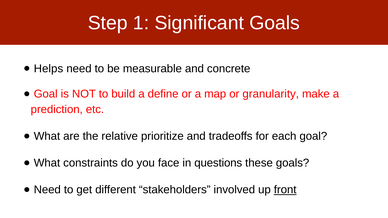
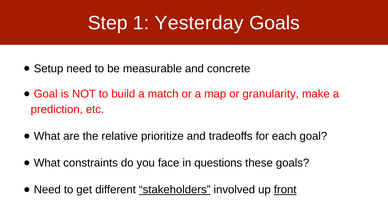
Significant: Significant -> Yesterday
Helps: Helps -> Setup
define: define -> match
stakeholders underline: none -> present
